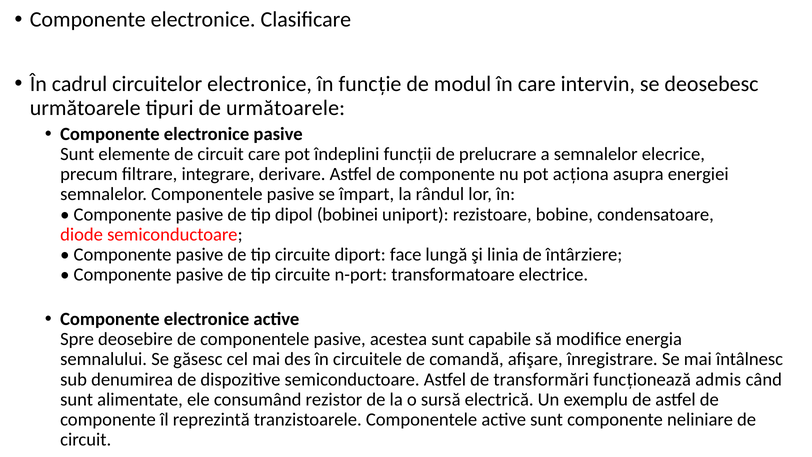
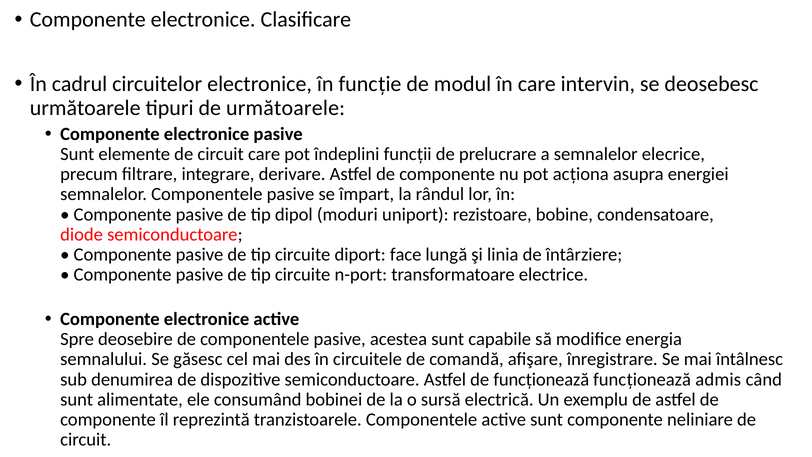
bobinei: bobinei -> moduri
de transformări: transformări -> funcționează
rezistor: rezistor -> bobinei
